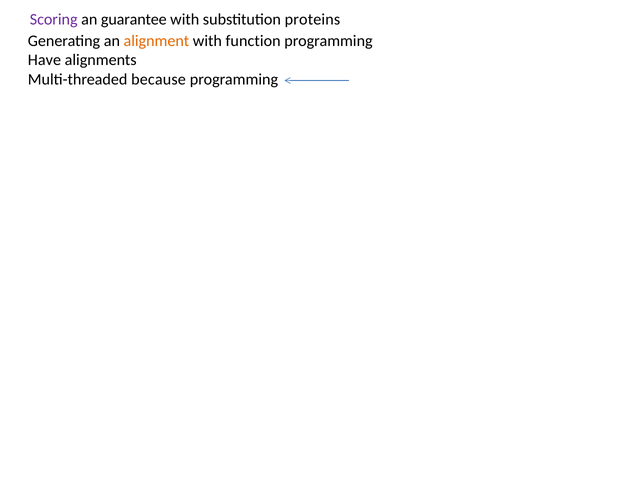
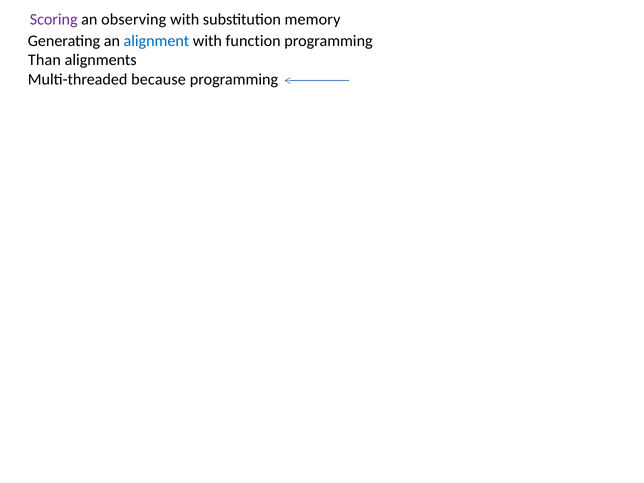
guarantee: guarantee -> observing
proteins: proteins -> memory
alignment colour: orange -> blue
Have: Have -> Than
